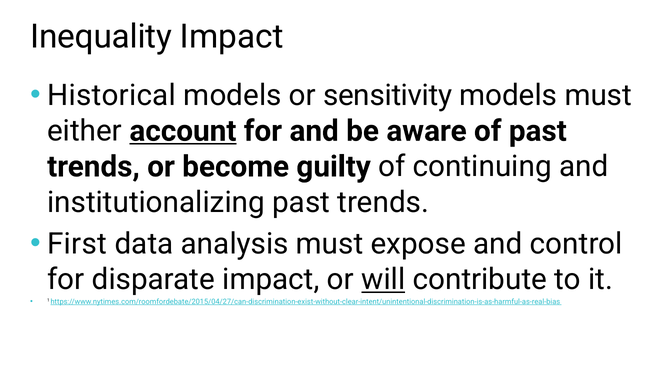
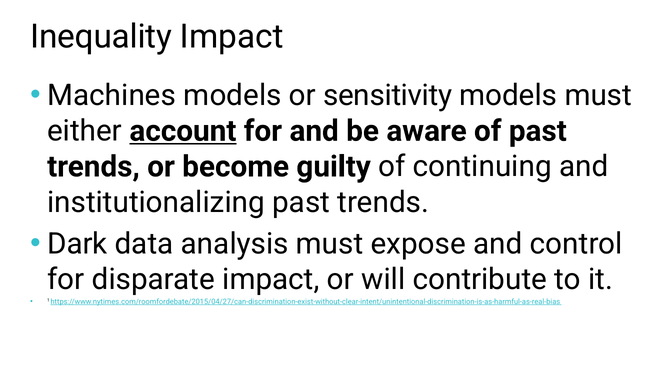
Historical: Historical -> Machines
First: First -> Dark
will underline: present -> none
